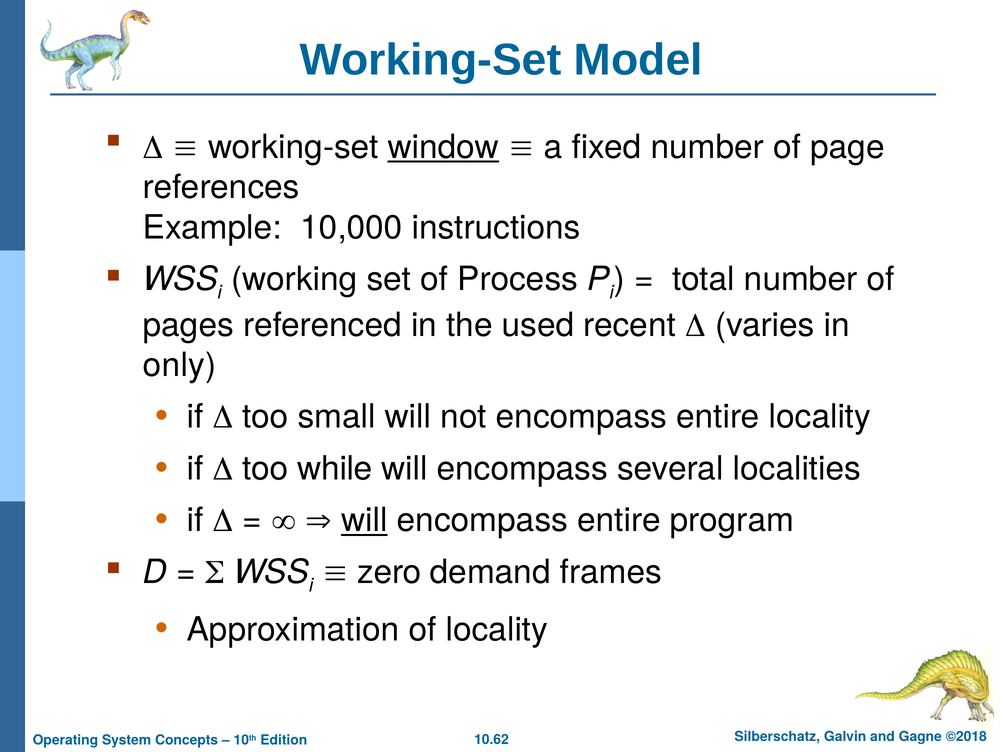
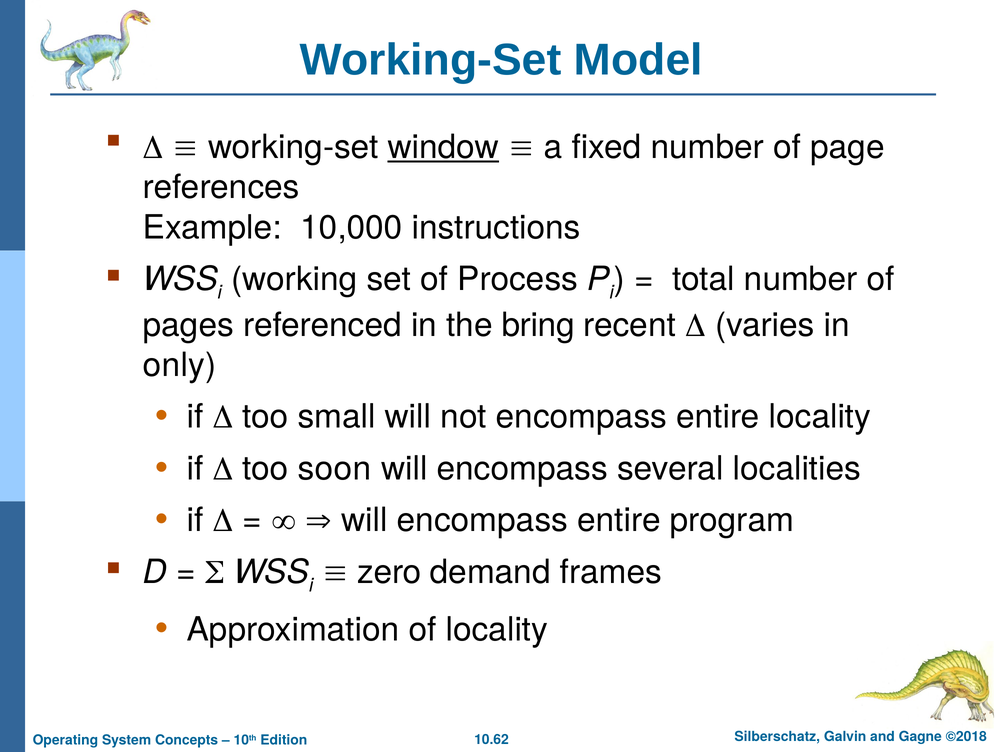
used: used -> bring
while: while -> soon
will at (364, 521) underline: present -> none
